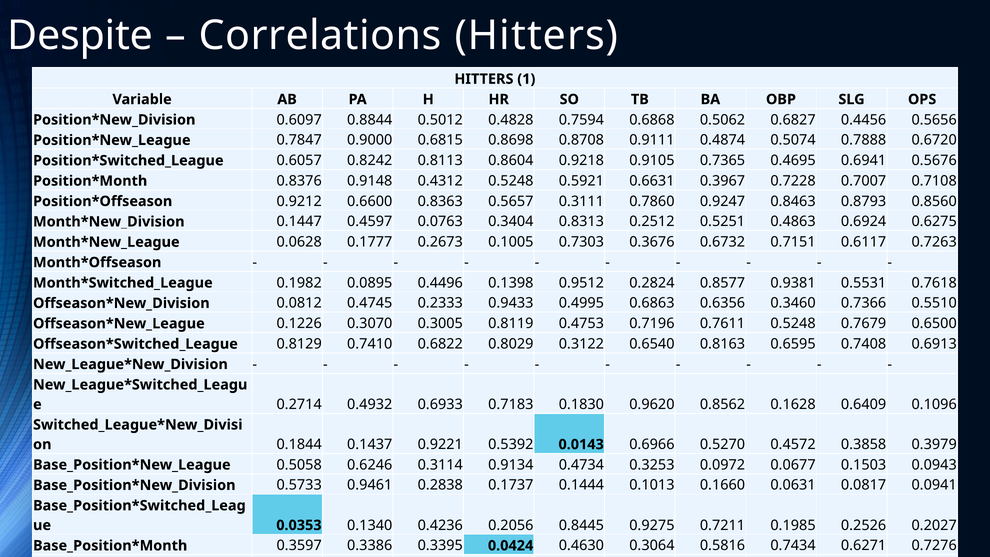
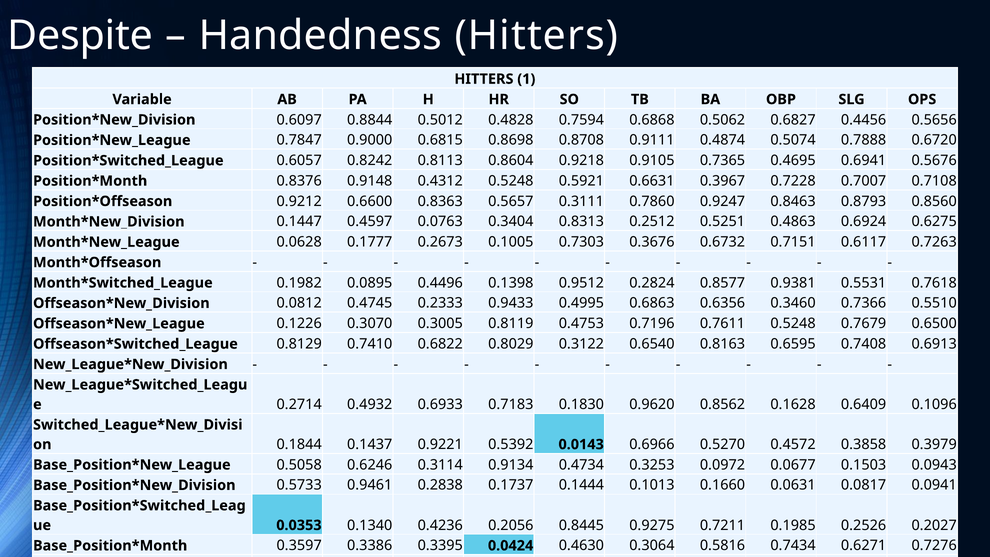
Correlations: Correlations -> Handedness
